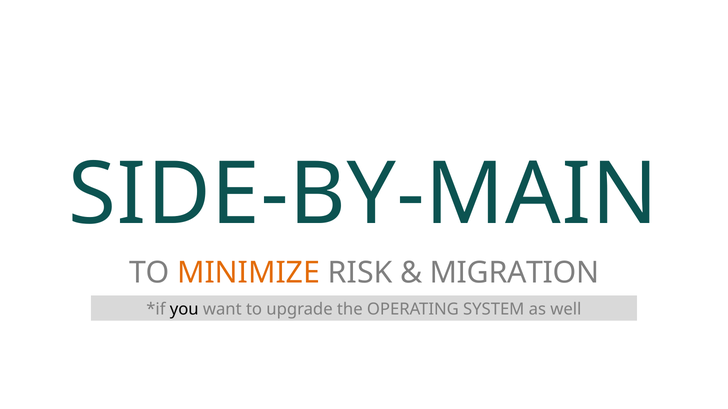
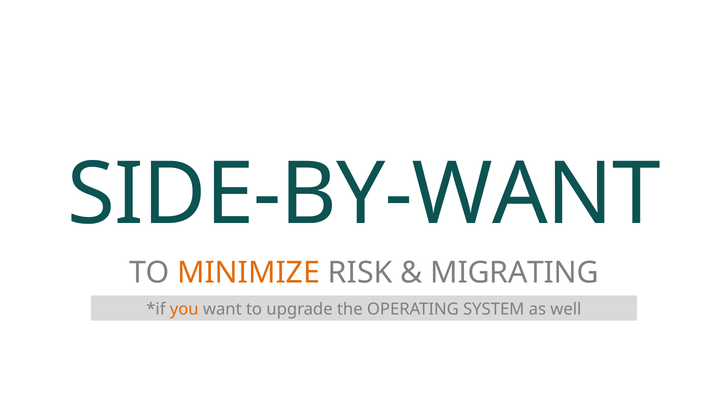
SIDE-BY-MAIN: SIDE-BY-MAIN -> SIDE-BY-WANT
MIGRATION: MIGRATION -> MIGRATING
you colour: black -> orange
